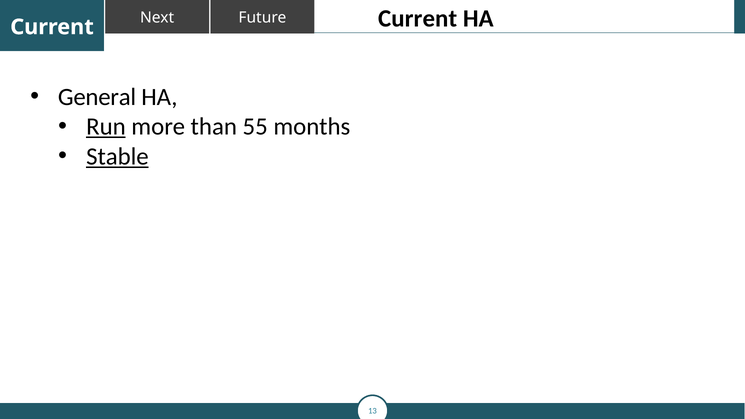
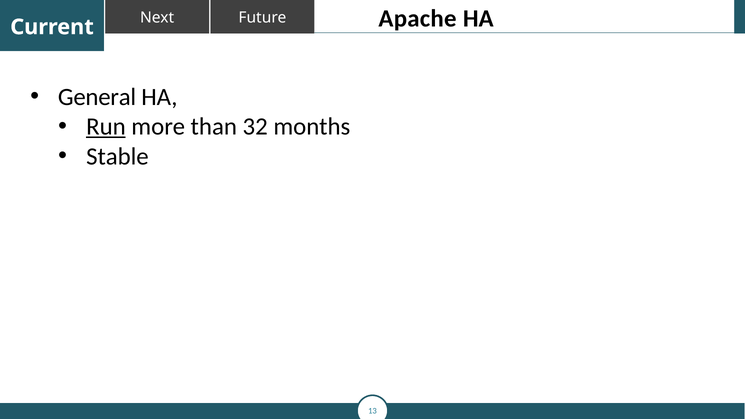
Current at (418, 19): Current -> Apache
55: 55 -> 32
Stable underline: present -> none
